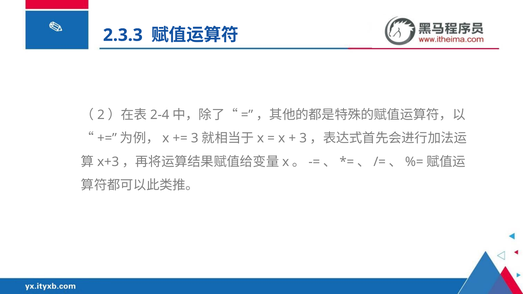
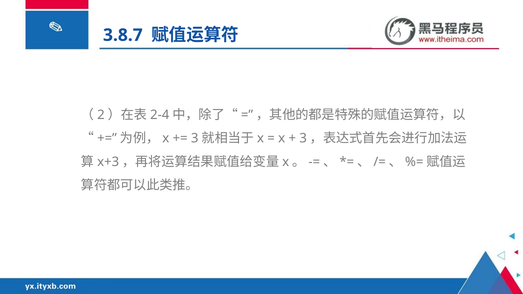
2.3.3: 2.3.3 -> 3.8.7
